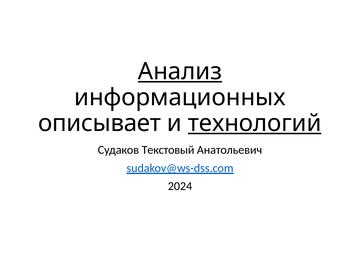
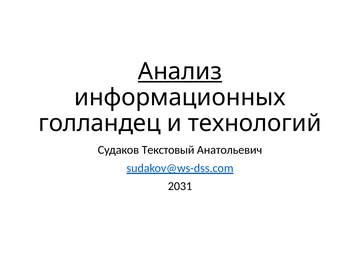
описывает: описывает -> голландец
технологий underline: present -> none
2024: 2024 -> 2031
